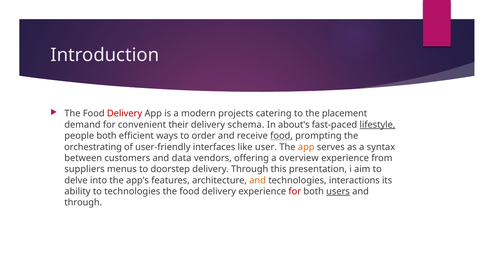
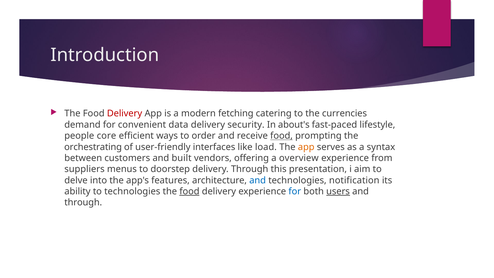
projects: projects -> fetching
placement: placement -> currencies
their: their -> data
schema: schema -> security
lifestyle underline: present -> none
people both: both -> core
user: user -> load
data: data -> built
and at (258, 180) colour: orange -> blue
interactions: interactions -> notification
food at (189, 191) underline: none -> present
for at (295, 191) colour: red -> blue
